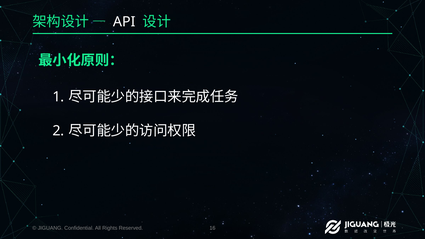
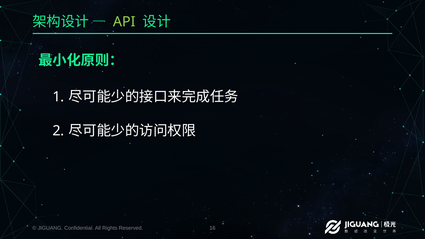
API colour: white -> light green
